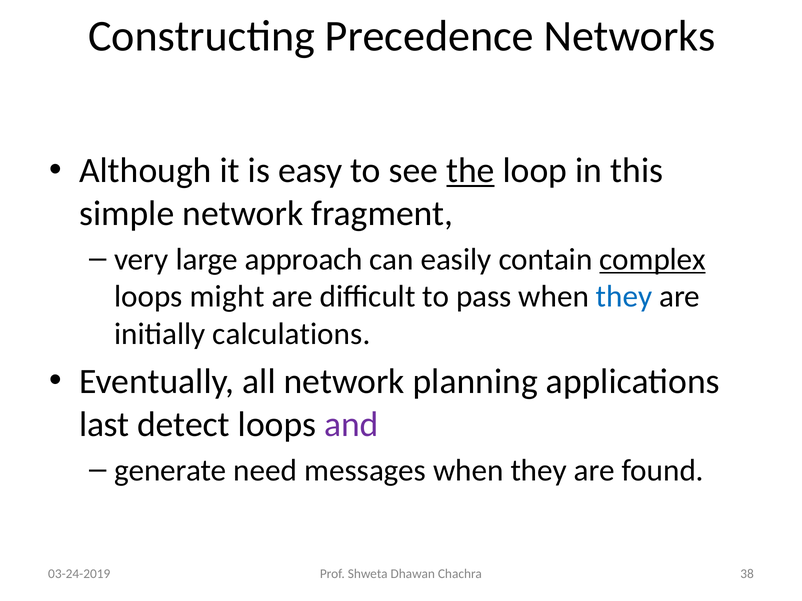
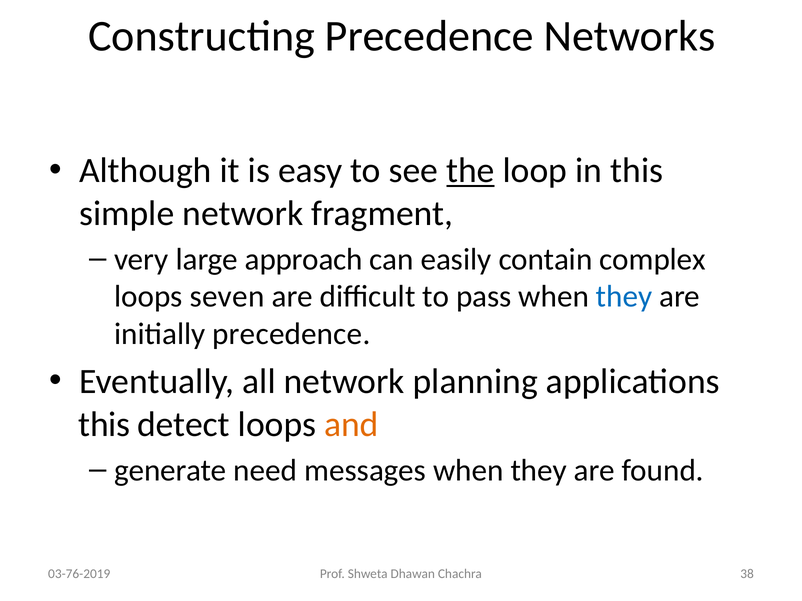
complex underline: present -> none
might: might -> seven
initially calculations: calculations -> precedence
last at (104, 425): last -> this
and colour: purple -> orange
03-24-2019: 03-24-2019 -> 03-76-2019
